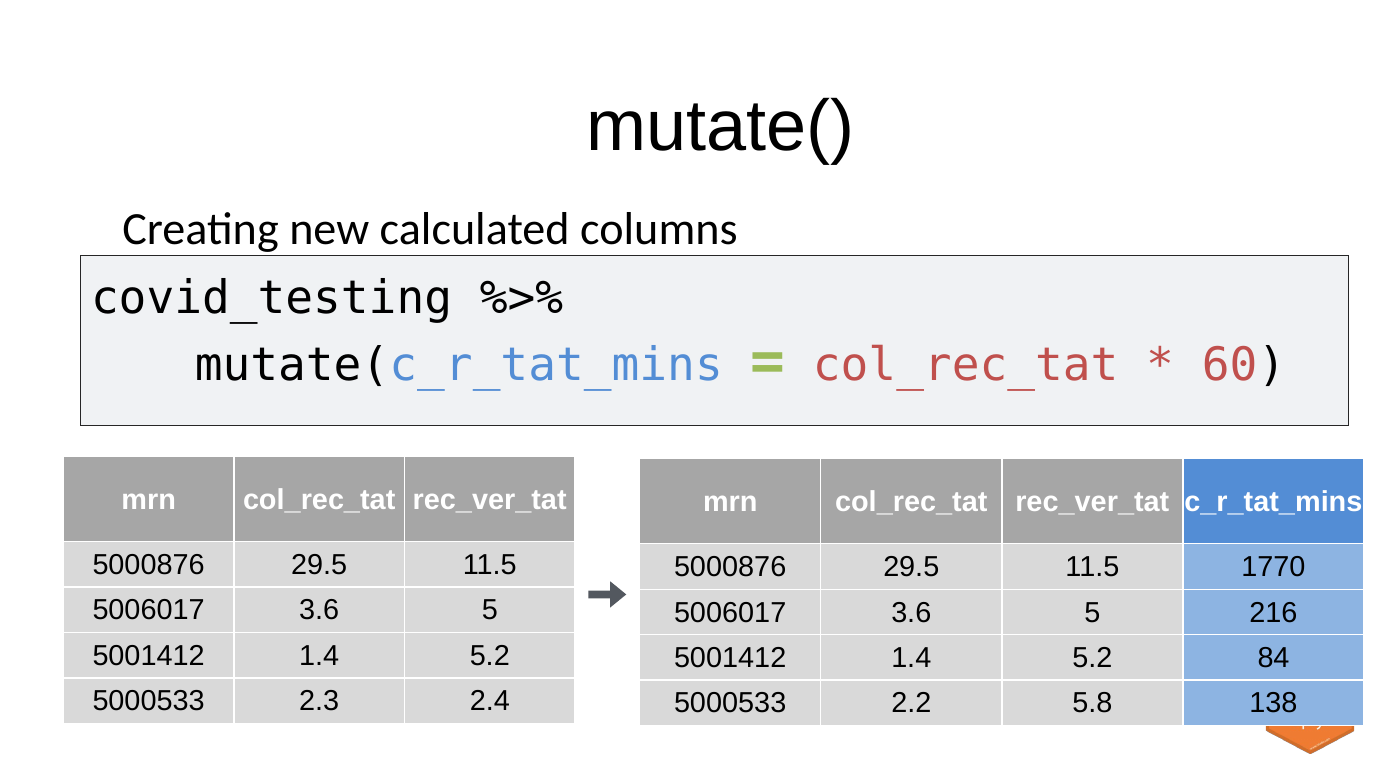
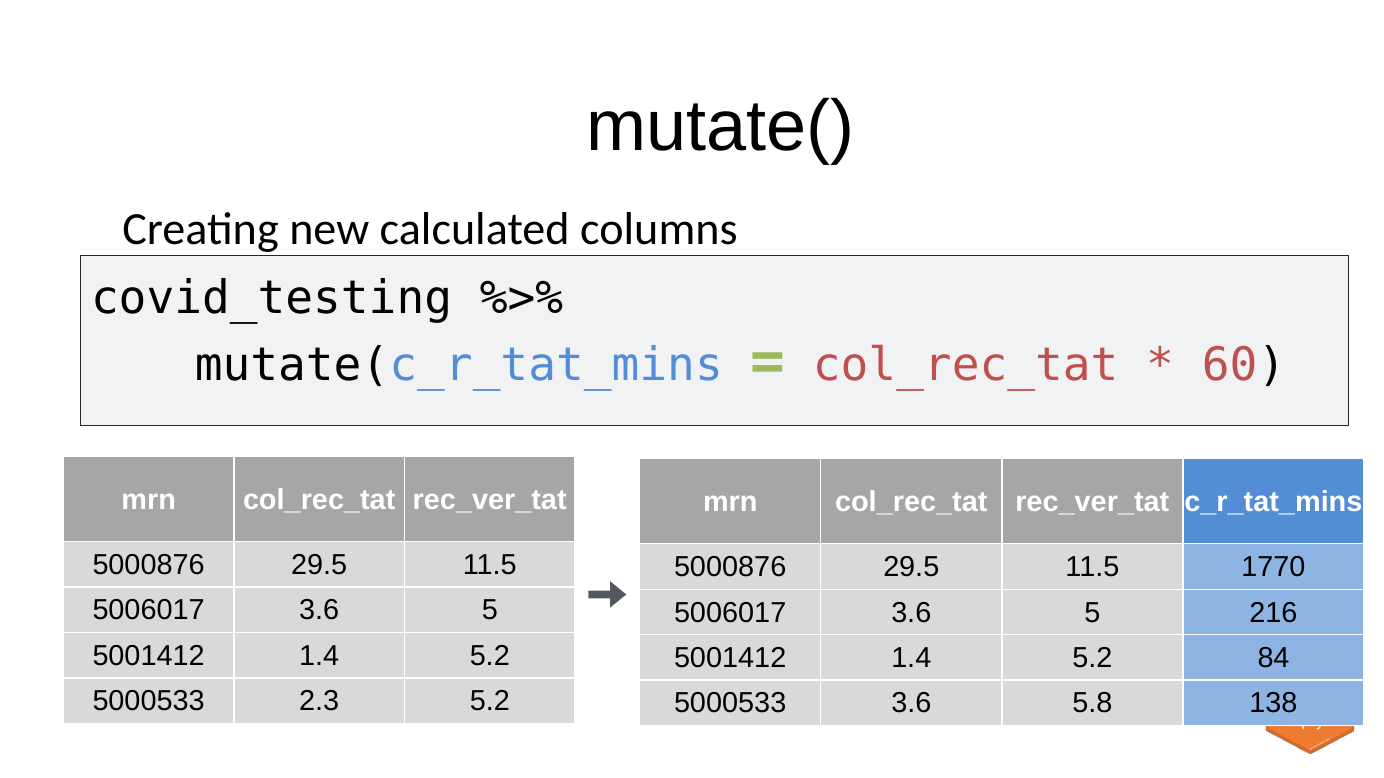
2.3 2.4: 2.4 -> 5.2
5000533 2.2: 2.2 -> 3.6
